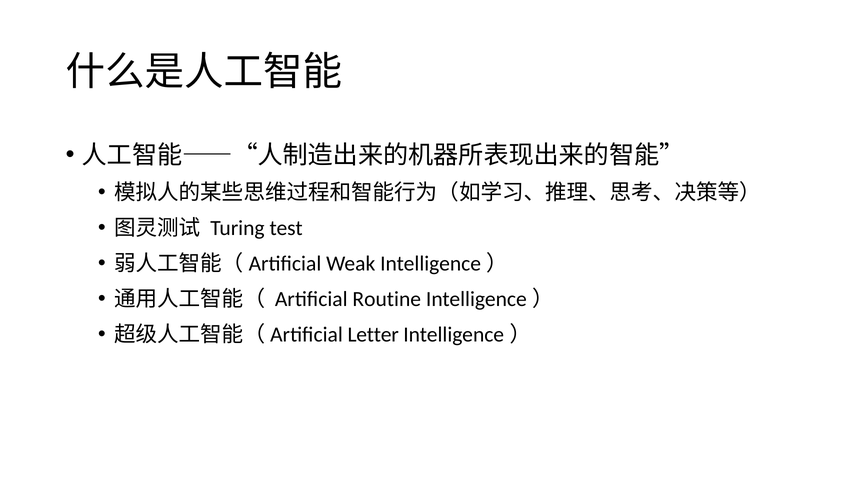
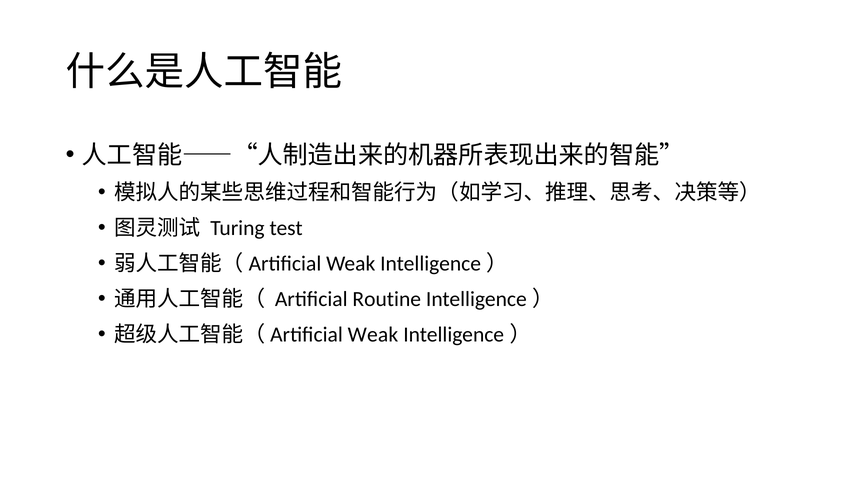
Letter at (373, 335): Letter -> Weak
